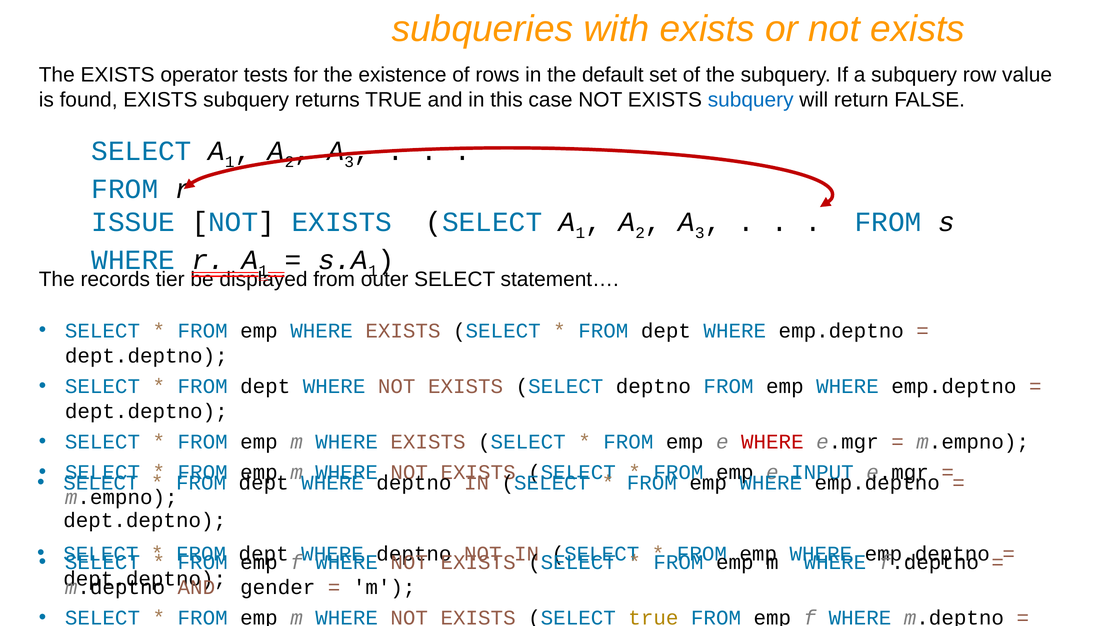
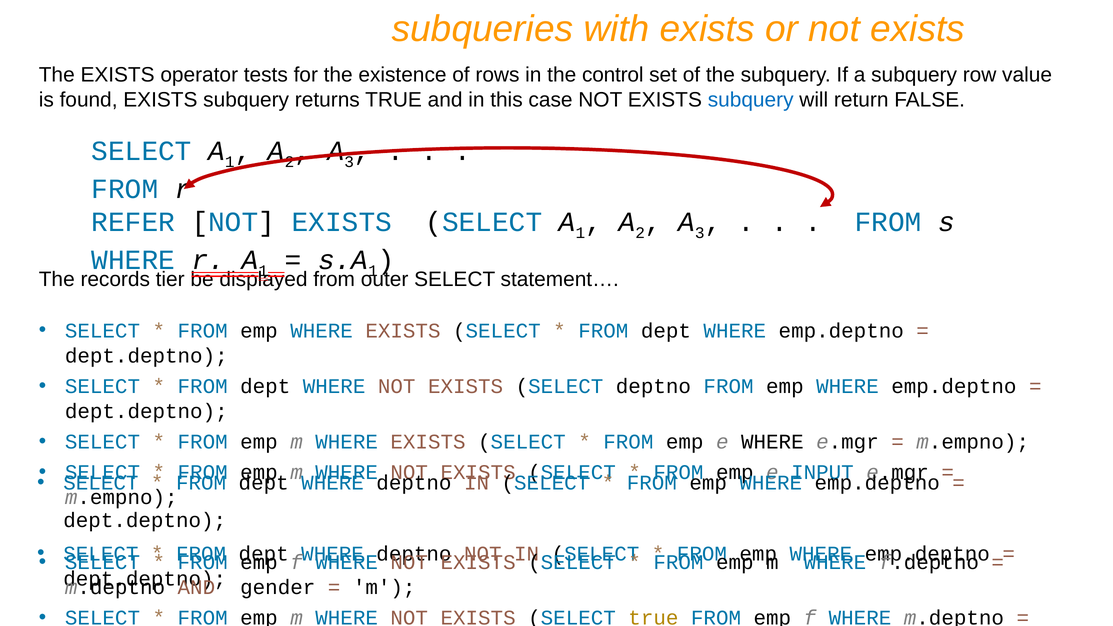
default: default -> control
ISSUE: ISSUE -> REFER
WHERE at (772, 442) colour: red -> black
